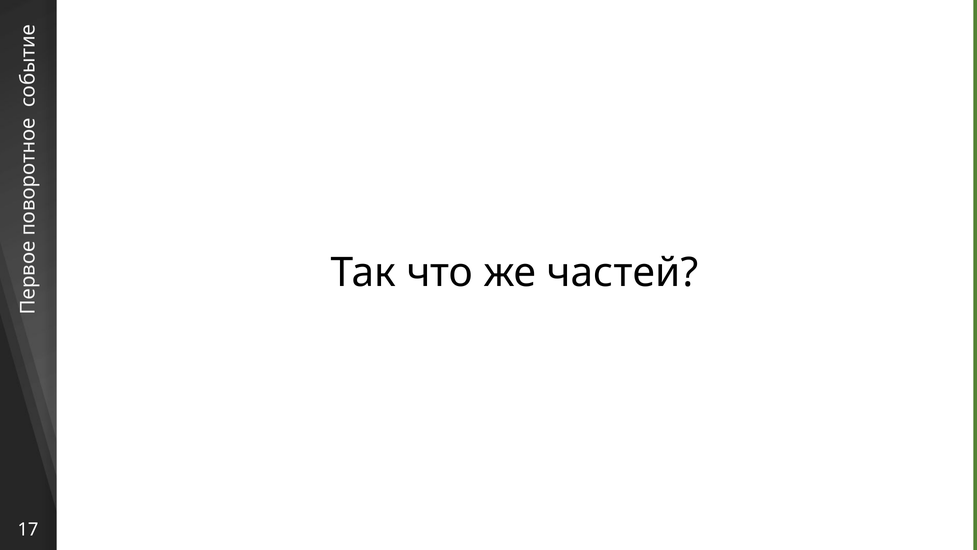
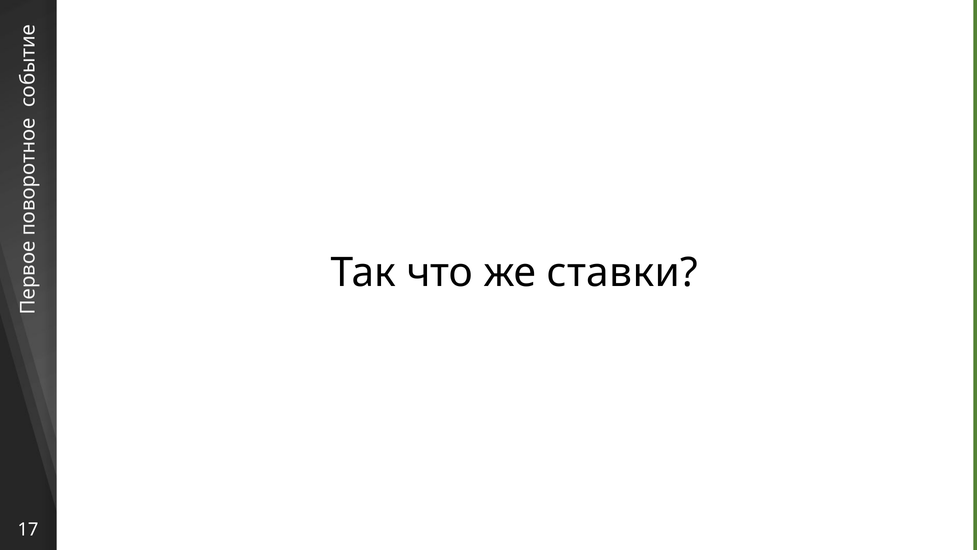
частей: частей -> ставки
